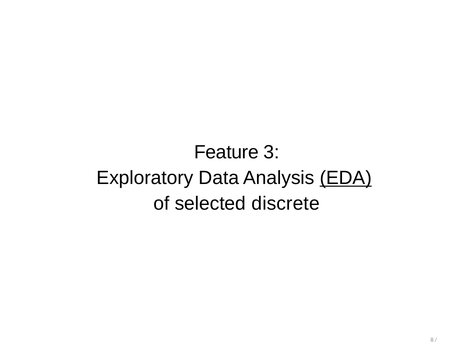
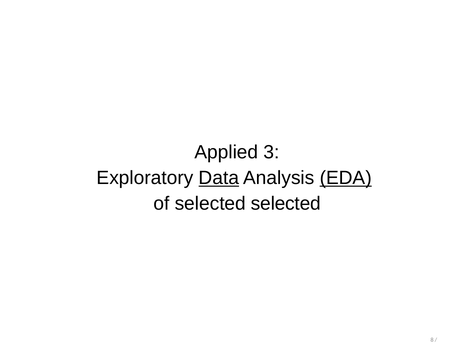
Feature: Feature -> Applied
Data underline: none -> present
selected discrete: discrete -> selected
